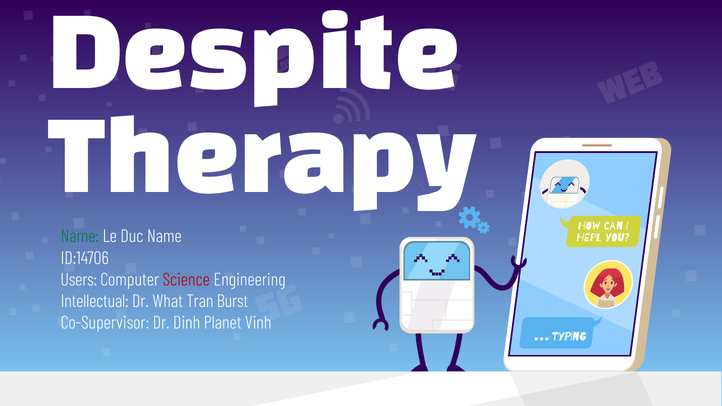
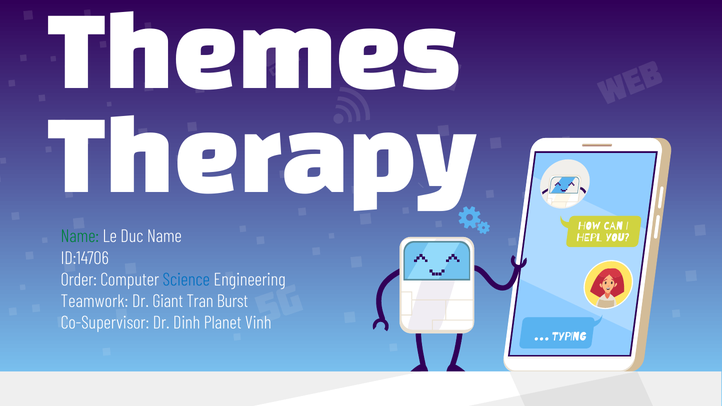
Despite: Despite -> Themes
Users: Users -> Order
Science colour: red -> blue
Intellectual: Intellectual -> Teamwork
What: What -> Giant
